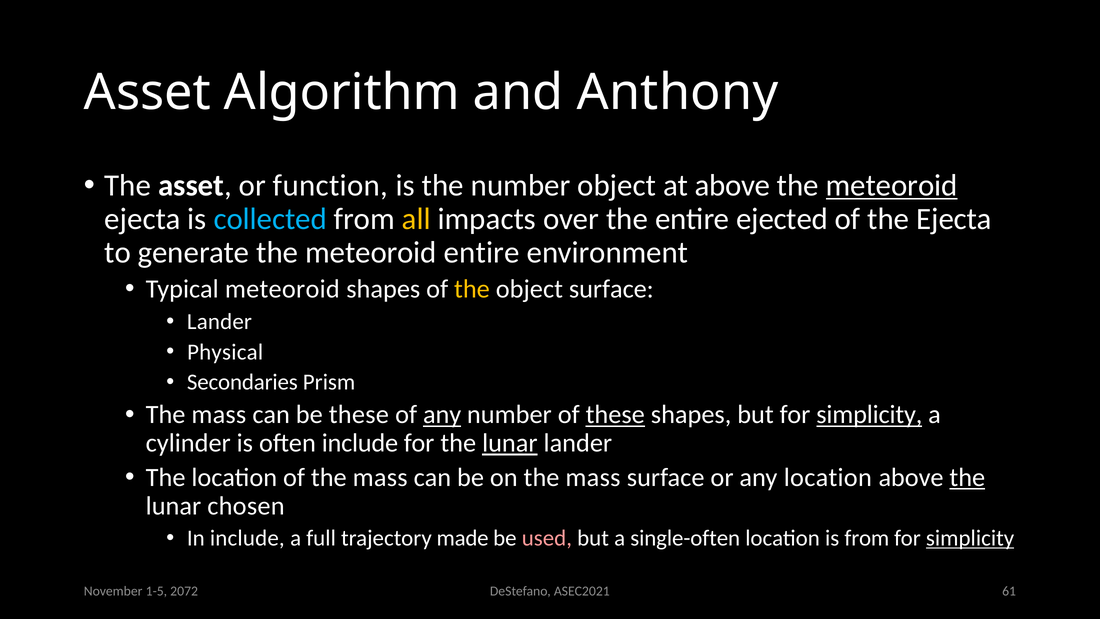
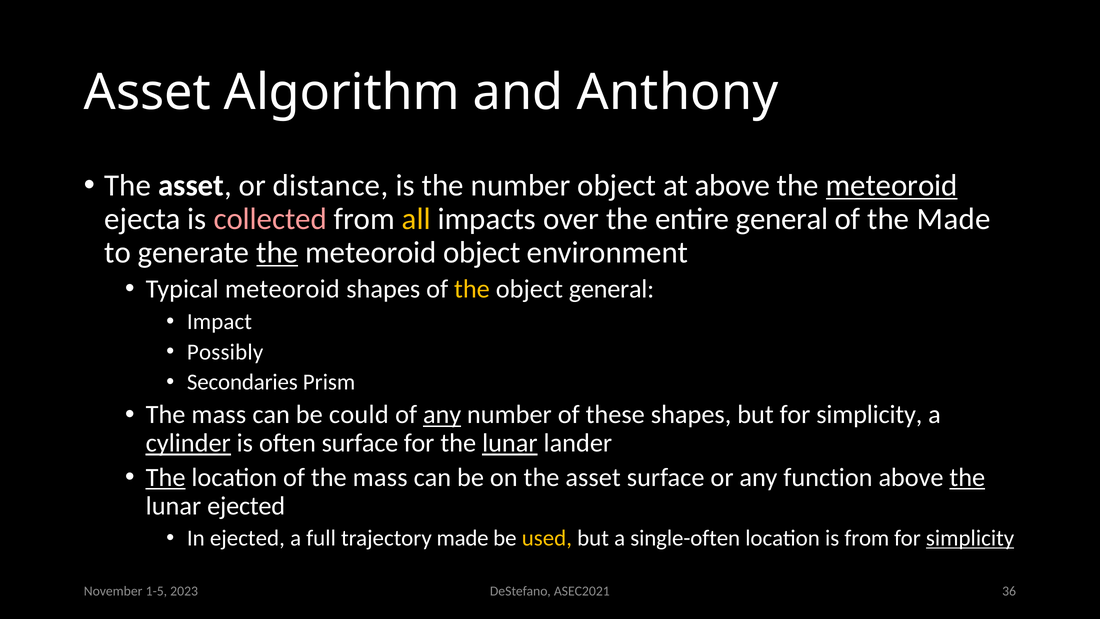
function: function -> distance
collected colour: light blue -> pink
entire ejected: ejected -> general
the Ejecta: Ejecta -> Made
the at (277, 252) underline: none -> present
meteoroid entire: entire -> object
object surface: surface -> general
Lander at (219, 321): Lander -> Impact
Physical: Physical -> Possibly
be these: these -> could
these at (615, 415) underline: present -> none
simplicity at (869, 415) underline: present -> none
cylinder underline: none -> present
often include: include -> surface
The at (166, 477) underline: none -> present
on the mass: mass -> asset
any location: location -> function
lunar chosen: chosen -> ejected
In include: include -> ejected
used colour: pink -> yellow
61: 61 -> 36
2072: 2072 -> 2023
